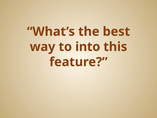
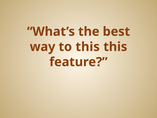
to into: into -> this
